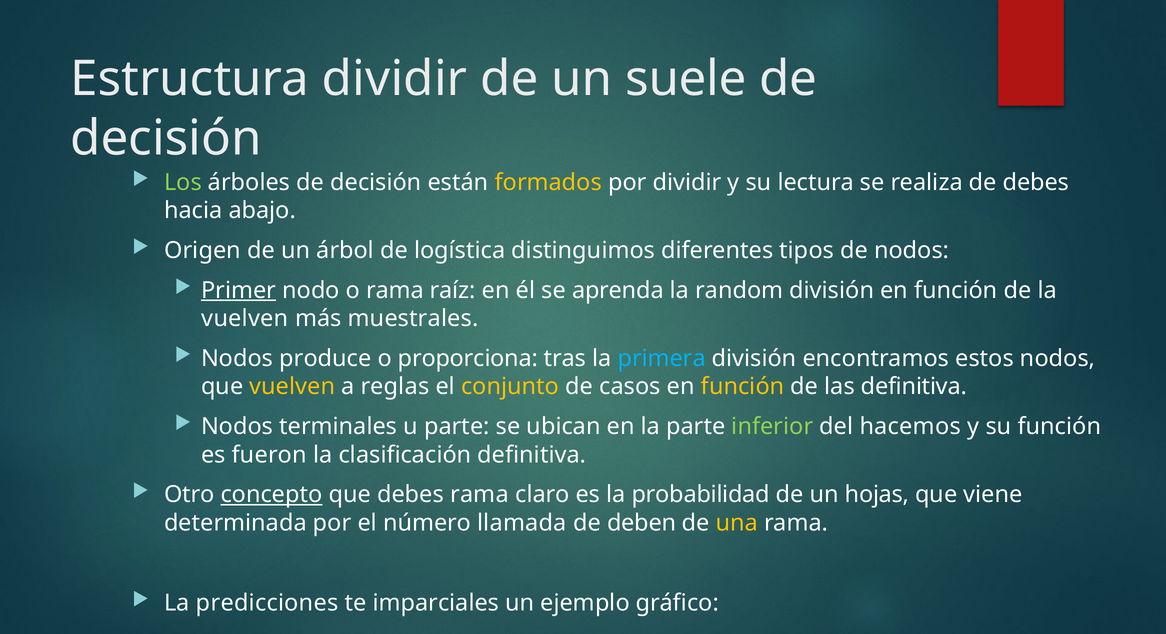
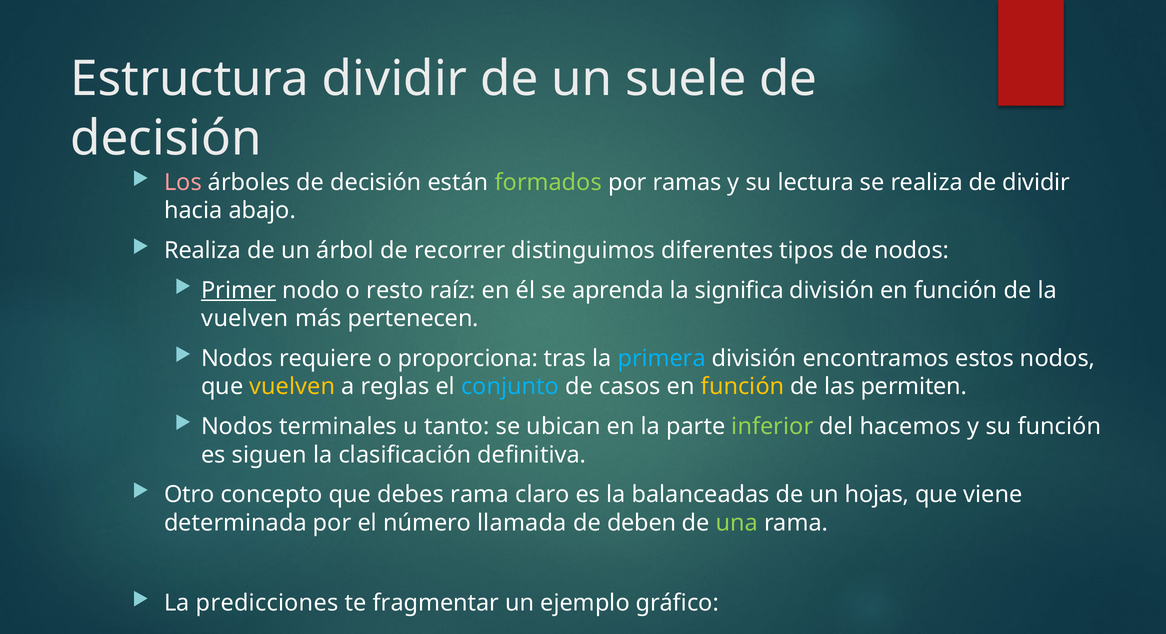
Los colour: light green -> pink
formados colour: yellow -> light green
por dividir: dividir -> ramas
de debes: debes -> dividir
Origen at (203, 251): Origen -> Realiza
logística: logística -> recorrer
o rama: rama -> resto
random: random -> significa
muestrales: muestrales -> pertenecen
produce: produce -> requiere
conjunto colour: yellow -> light blue
las definitiva: definitiva -> permiten
u parte: parte -> tanto
fueron: fueron -> siguen
concepto underline: present -> none
probabilidad: probabilidad -> balanceadas
una colour: yellow -> light green
imparciales: imparciales -> fragmentar
